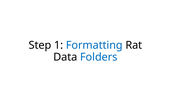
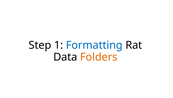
Folders colour: blue -> orange
